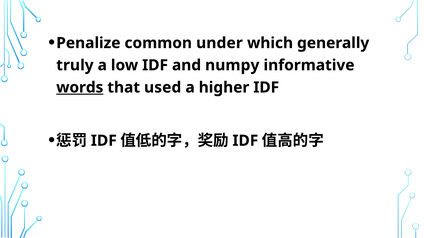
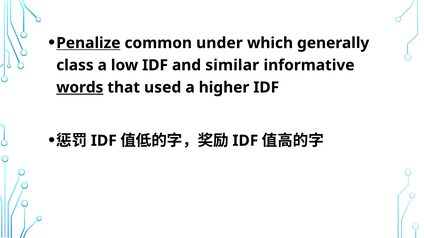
Penalize underline: none -> present
truly: truly -> class
numpy: numpy -> similar
